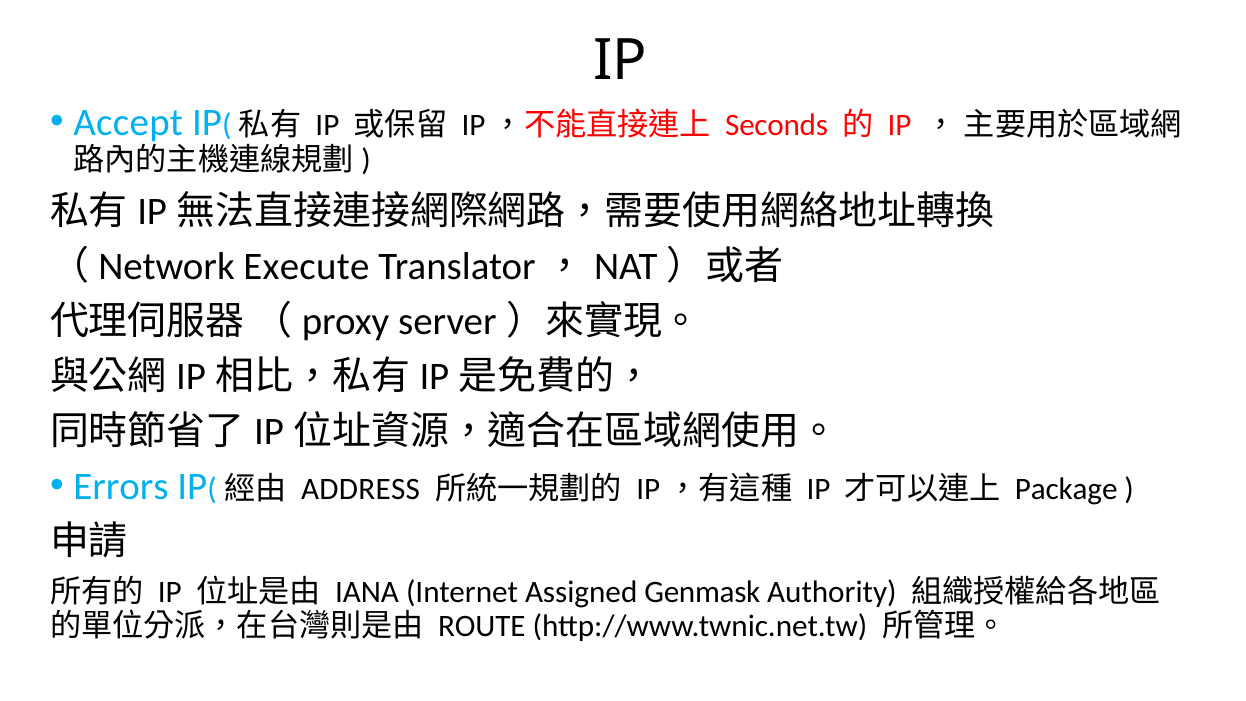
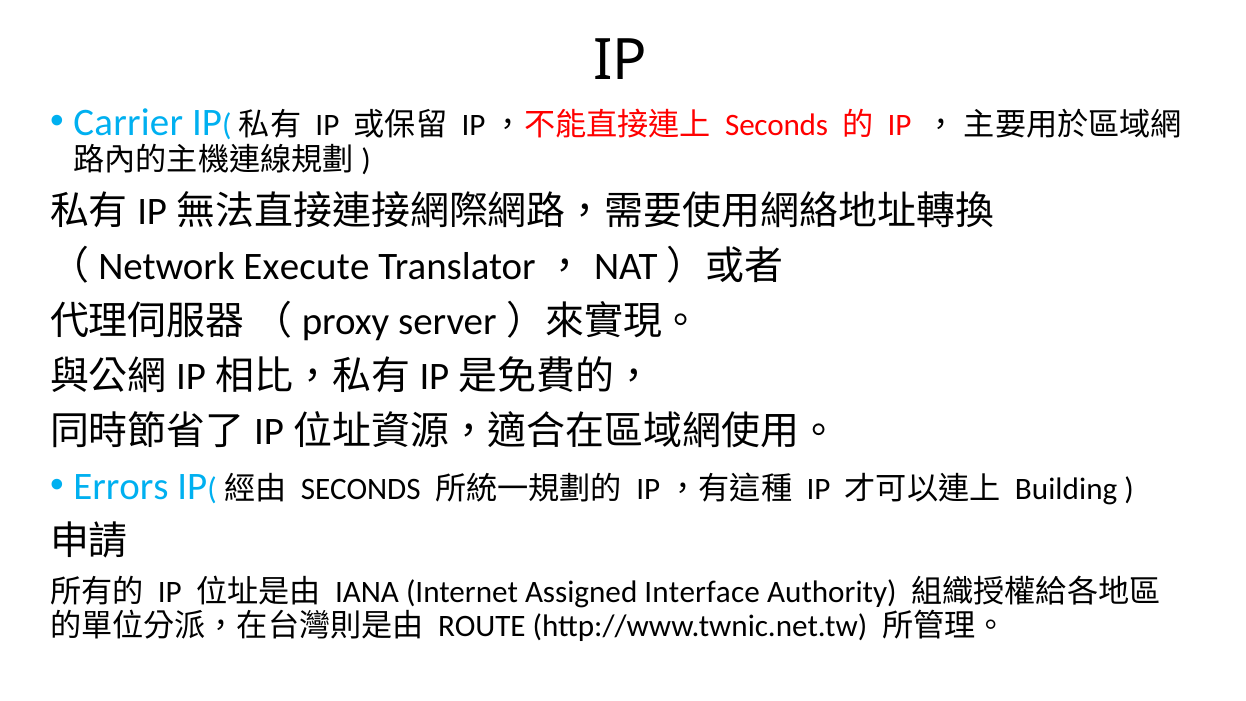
Accept: Accept -> Carrier
ADDRESS at (361, 489): ADDRESS -> SECONDS
Package: Package -> Building
Genmask: Genmask -> Interface
